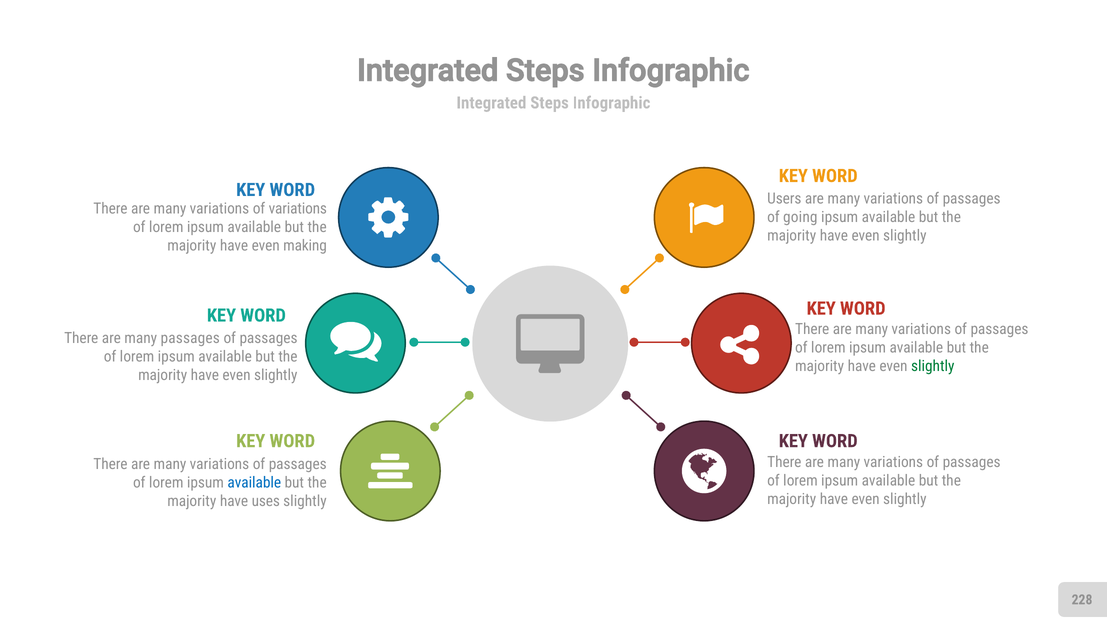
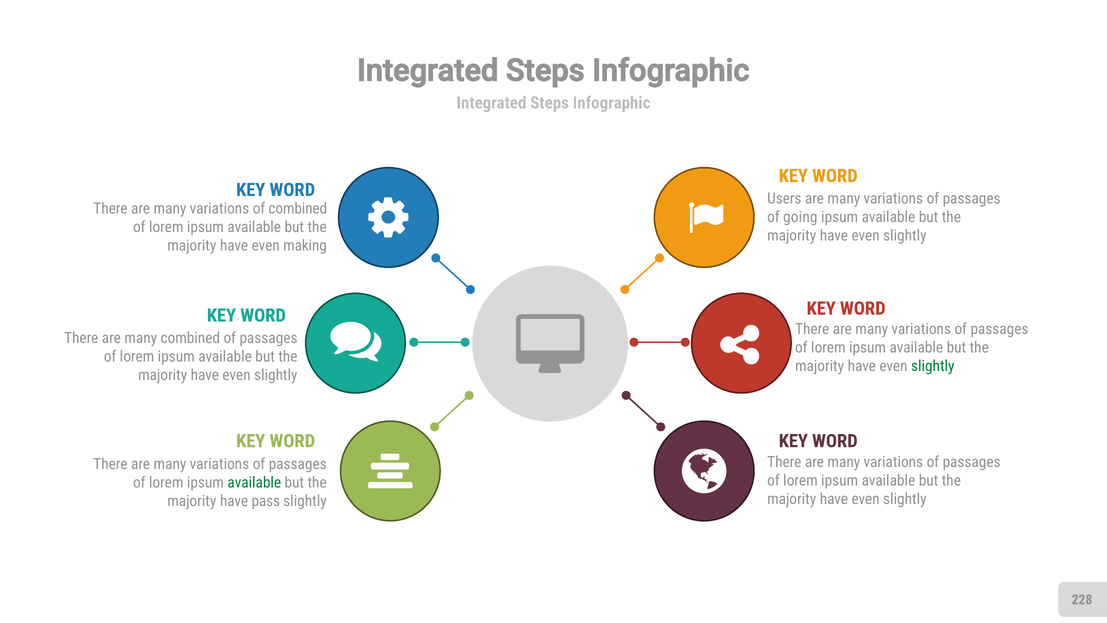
of variations: variations -> combined
many passages: passages -> combined
available at (254, 482) colour: blue -> green
uses: uses -> pass
